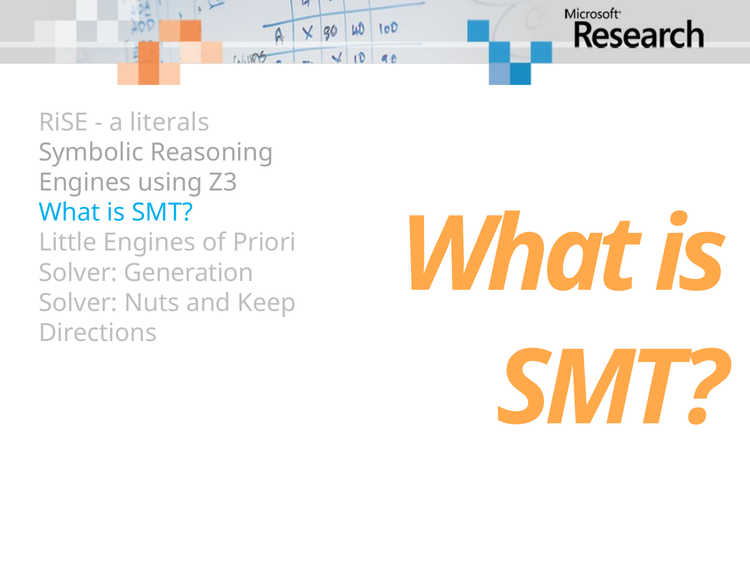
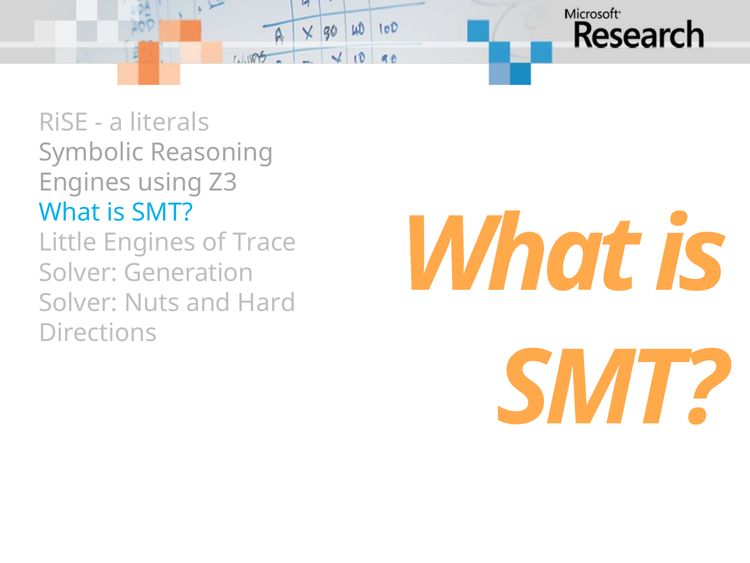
Priori: Priori -> Trace
Keep: Keep -> Hard
